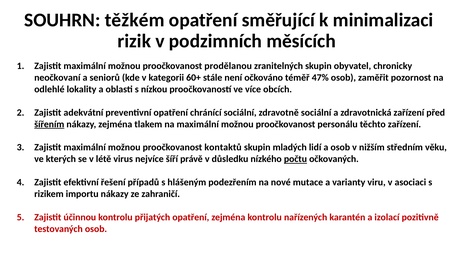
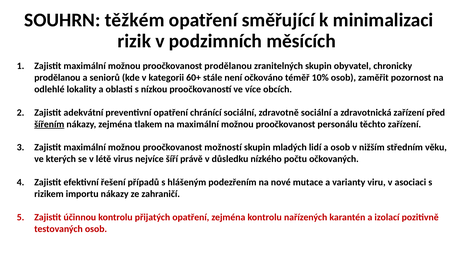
neočkovaní at (57, 78): neočkovaní -> prodělanou
47%: 47% -> 10%
kontaktů: kontaktů -> možností
počtu underline: present -> none
